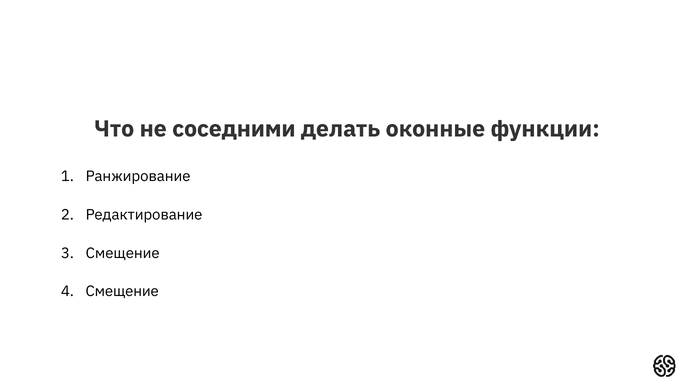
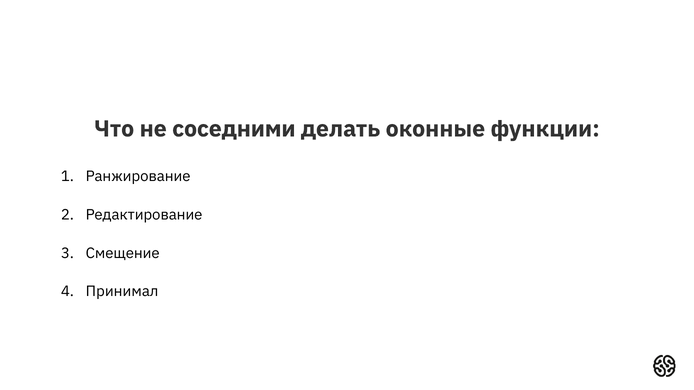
Смещение at (122, 292): Смещение -> Принимал
